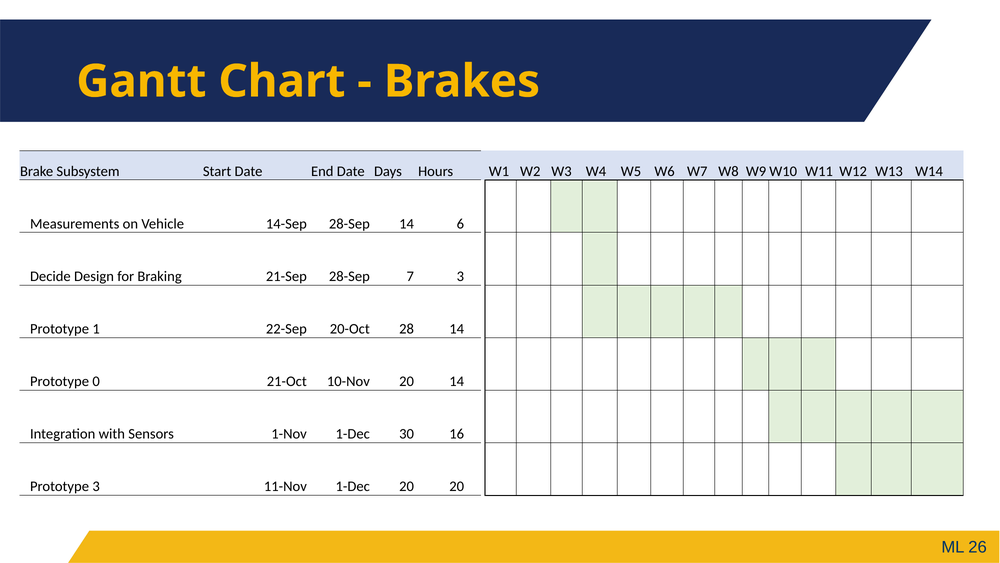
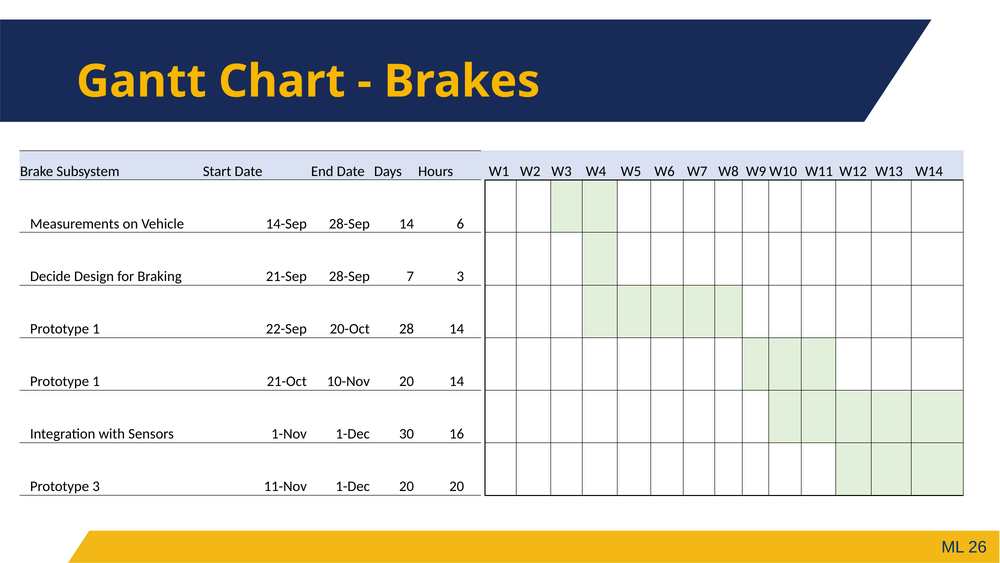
0 at (96, 381): 0 -> 1
